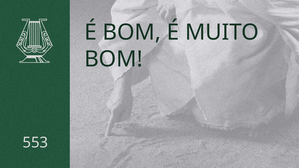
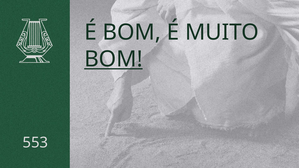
BOM at (113, 59) underline: none -> present
